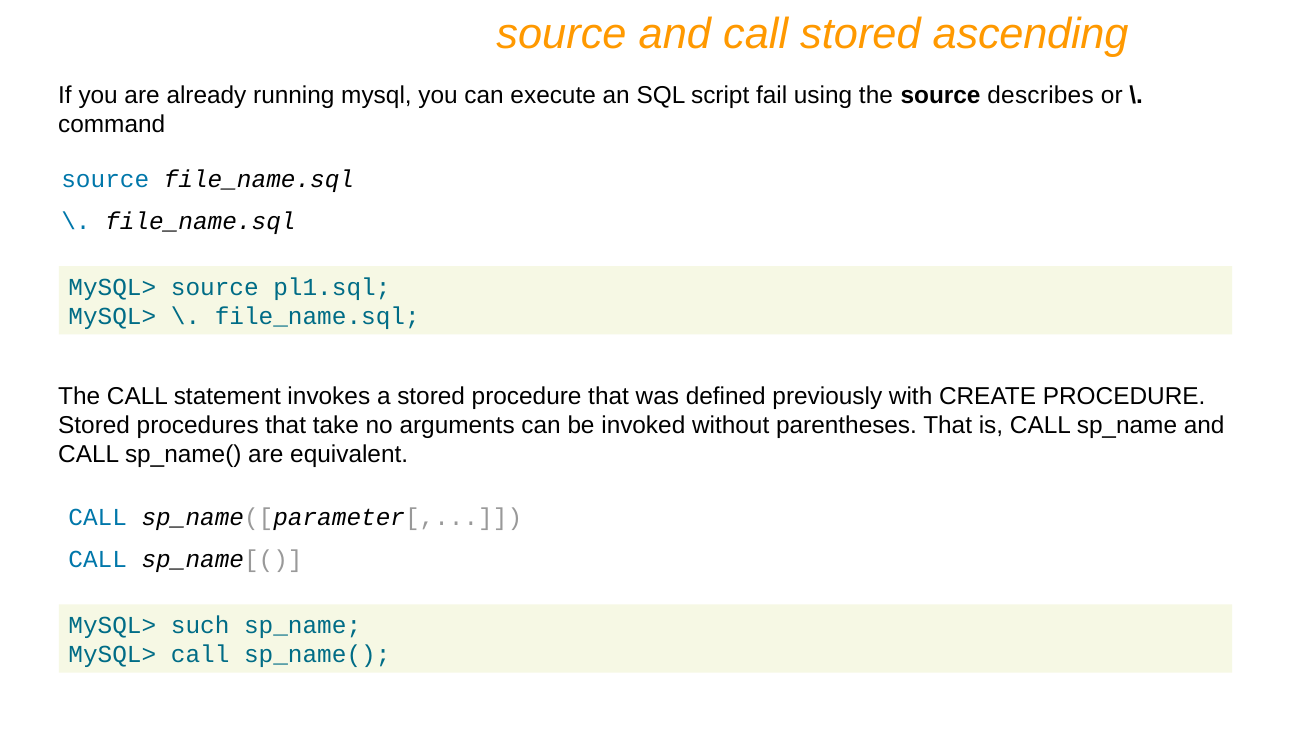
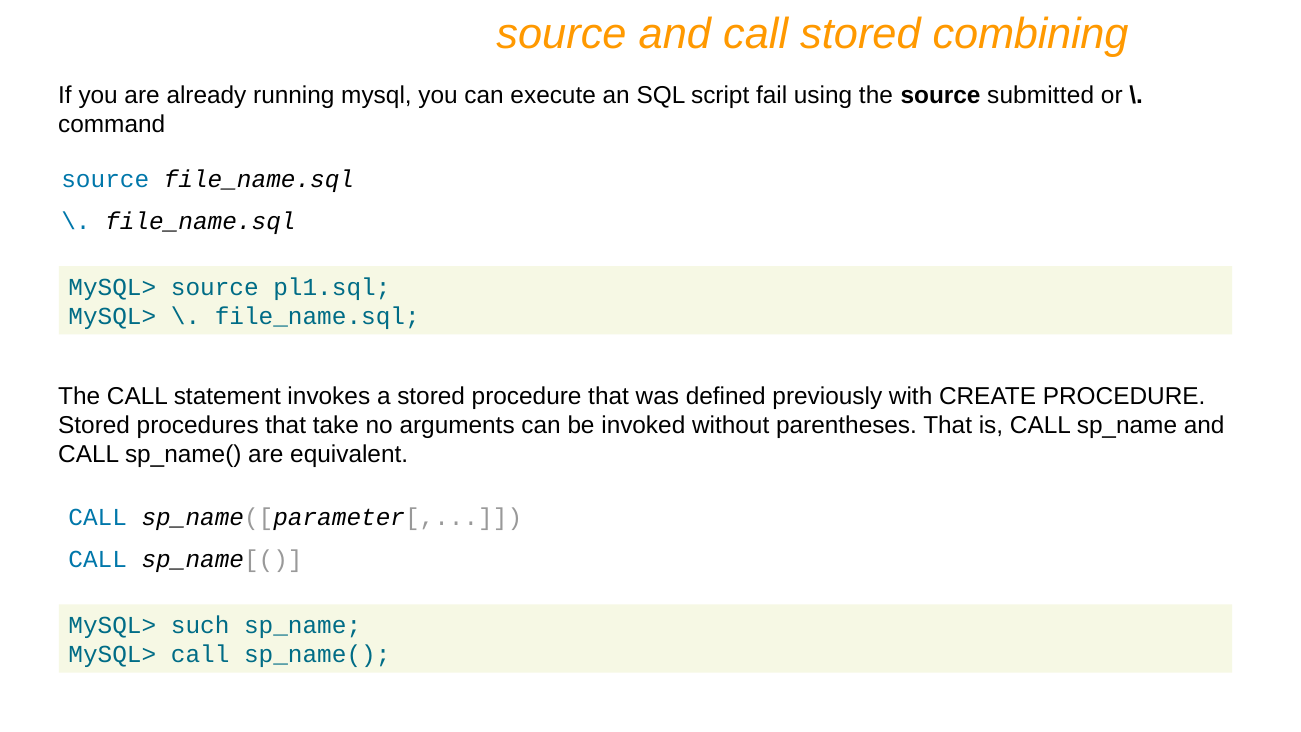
ascending: ascending -> combining
describes: describes -> submitted
